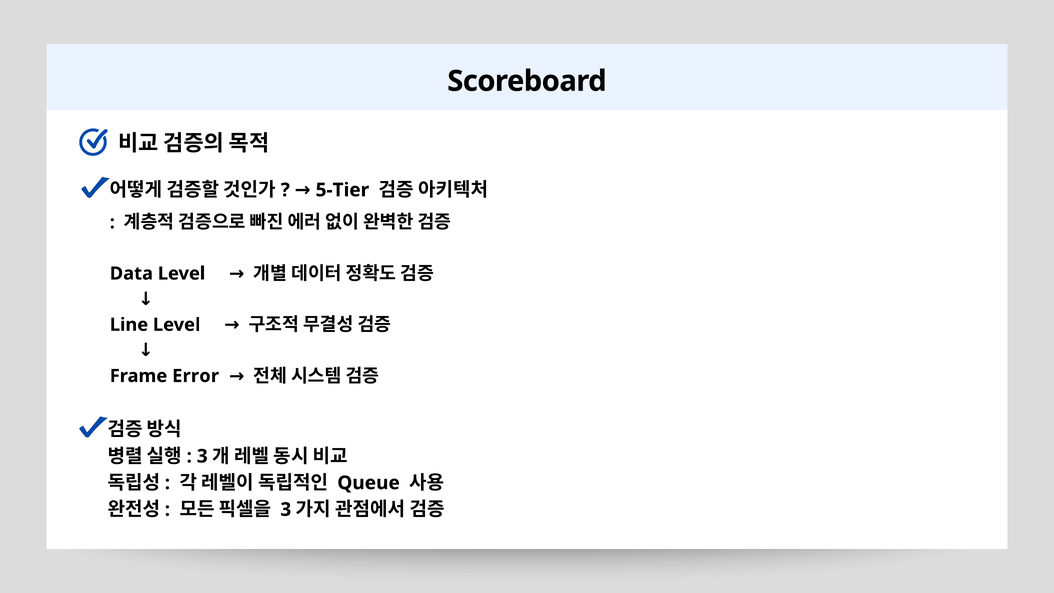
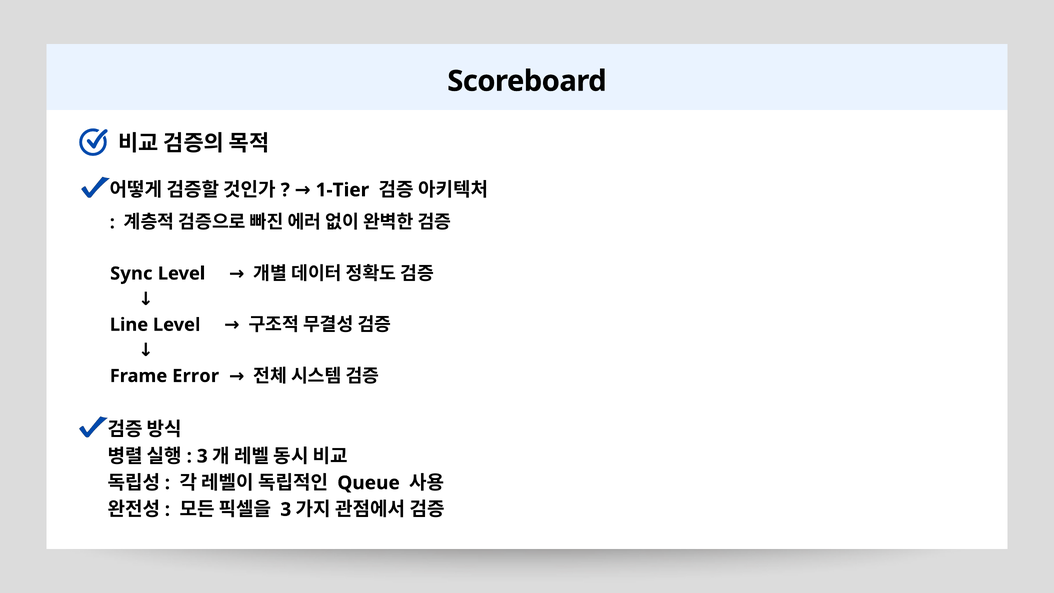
5-Tier: 5-Tier -> 1-Tier
Data: Data -> Sync
